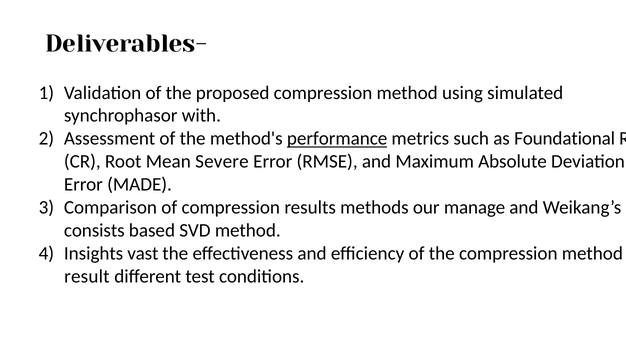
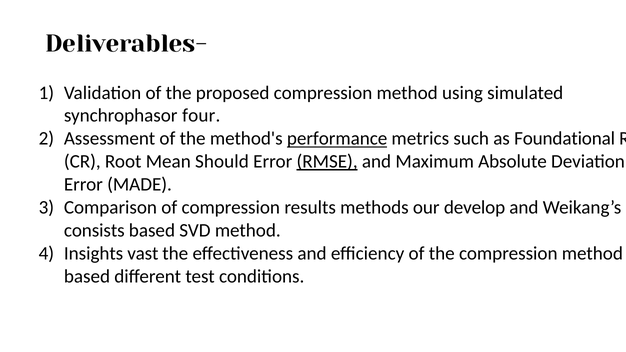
with: with -> four
Severe: Severe -> Should
RMSE underline: none -> present
manage: manage -> develop
result at (87, 276): result -> based
